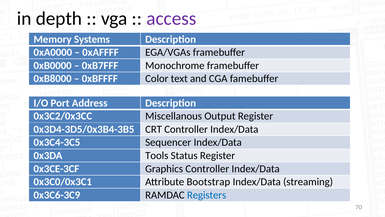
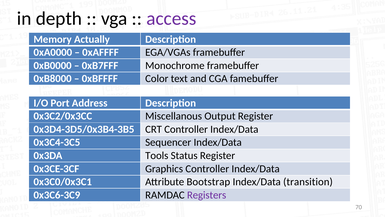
Systems: Systems -> Actually
streaming: streaming -> transition
Registers colour: blue -> purple
